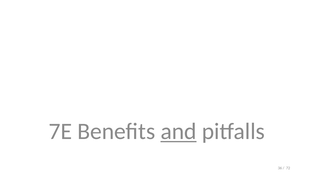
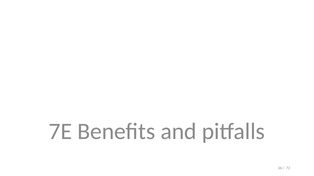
and underline: present -> none
